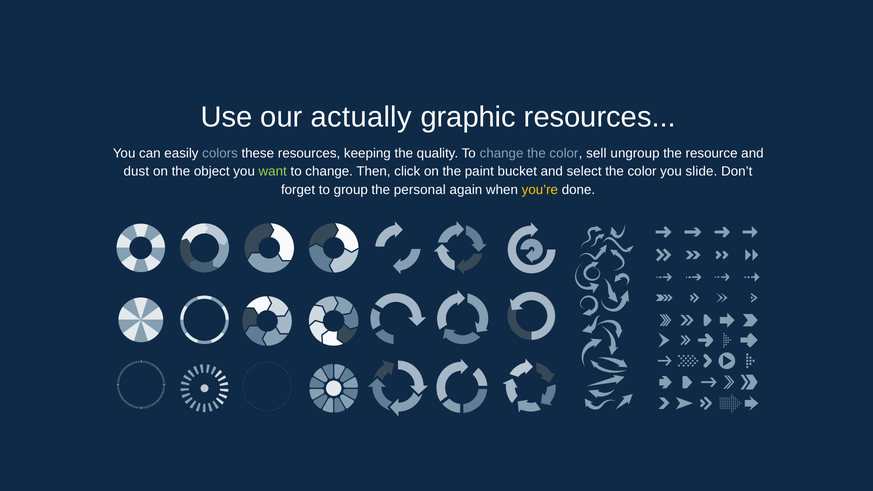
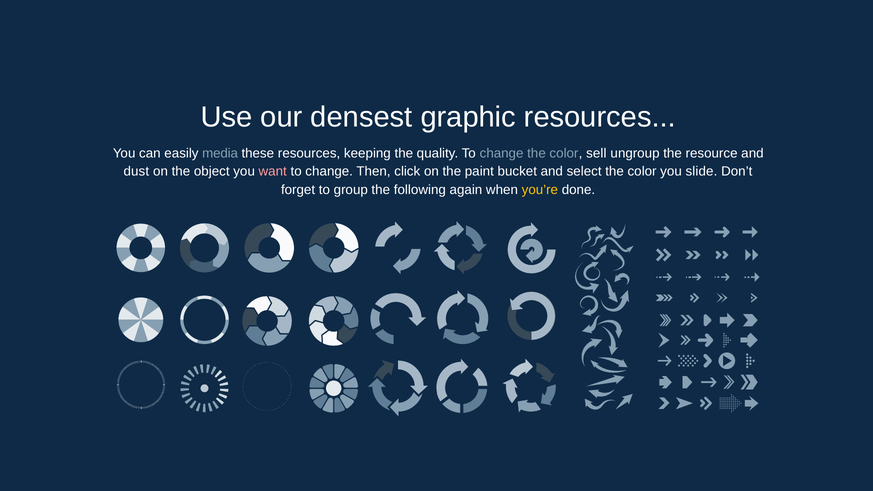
actually: actually -> densest
colors: colors -> media
want colour: light green -> pink
personal: personal -> following
